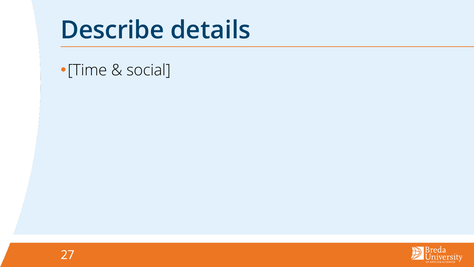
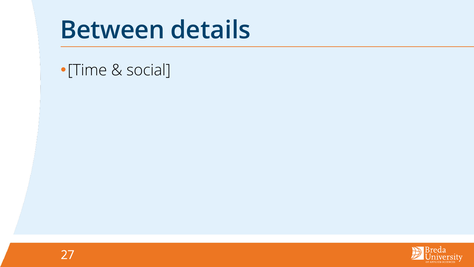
Describe: Describe -> Between
